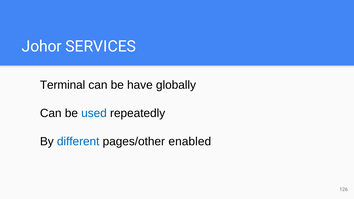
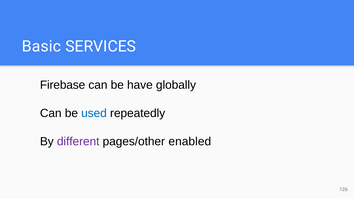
Johor: Johor -> Basic
Terminal: Terminal -> Firebase
different colour: blue -> purple
